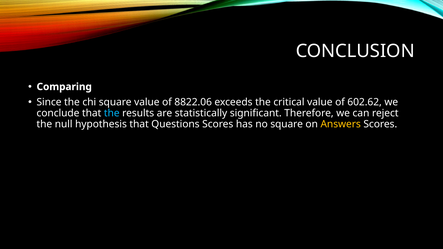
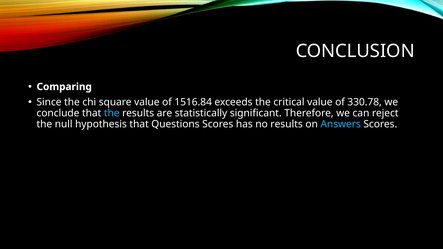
8822.06: 8822.06 -> 1516.84
602.62: 602.62 -> 330.78
no square: square -> results
Answers colour: yellow -> light blue
